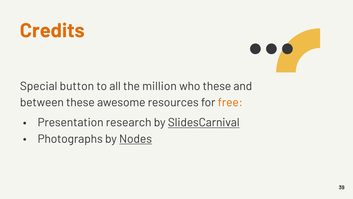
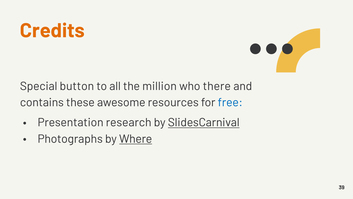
who these: these -> there
between: between -> contains
free colour: orange -> blue
Nodes: Nodes -> Where
